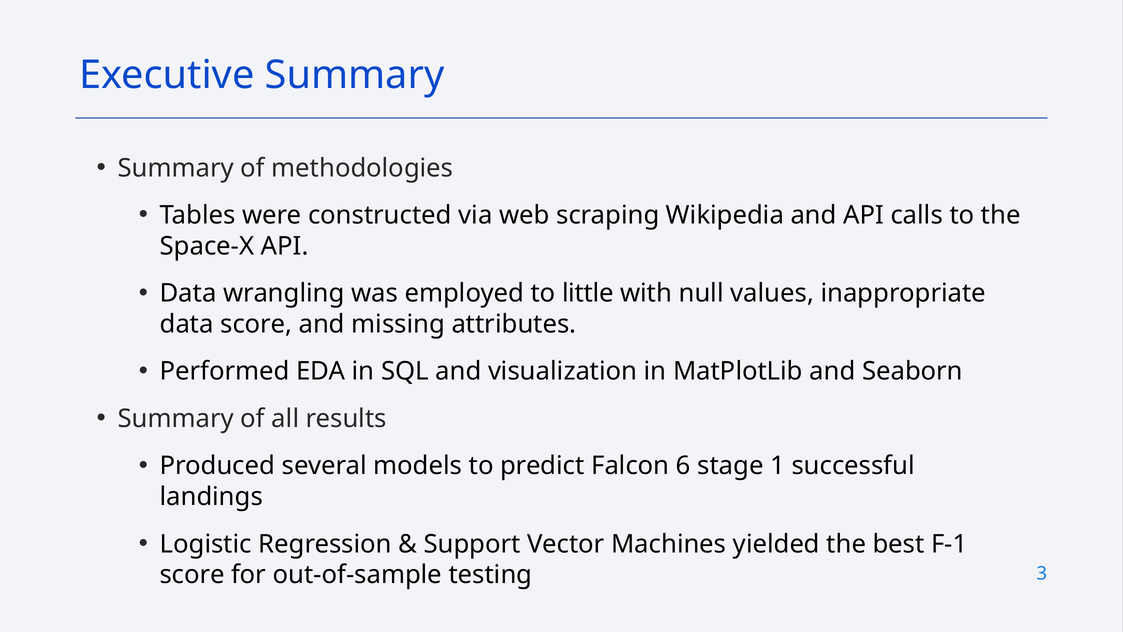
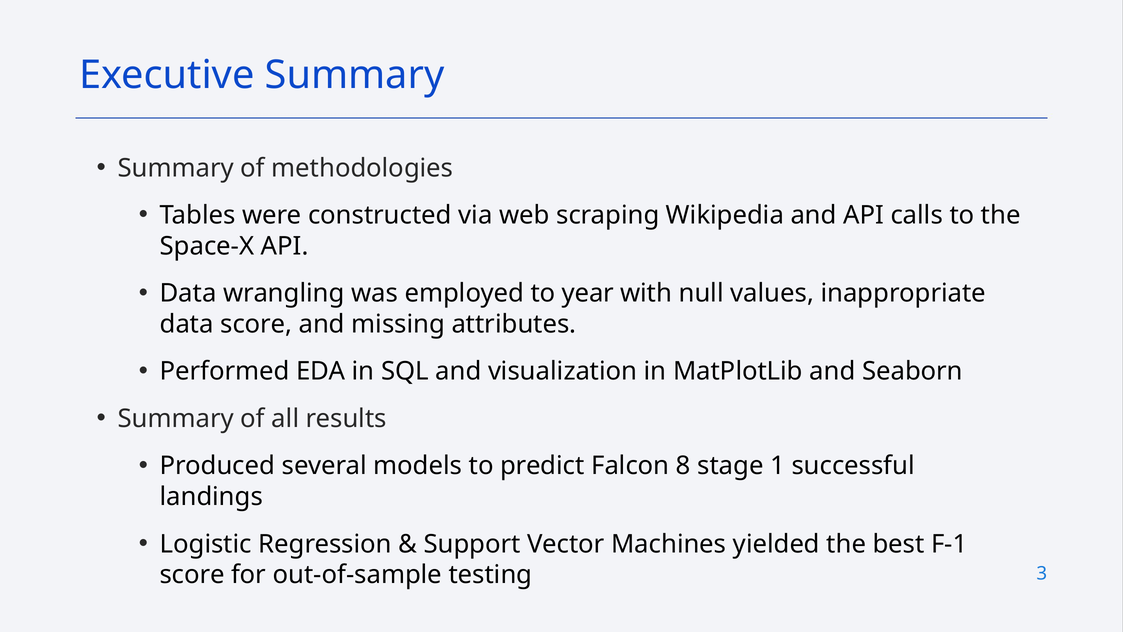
little: little -> year
6: 6 -> 8
